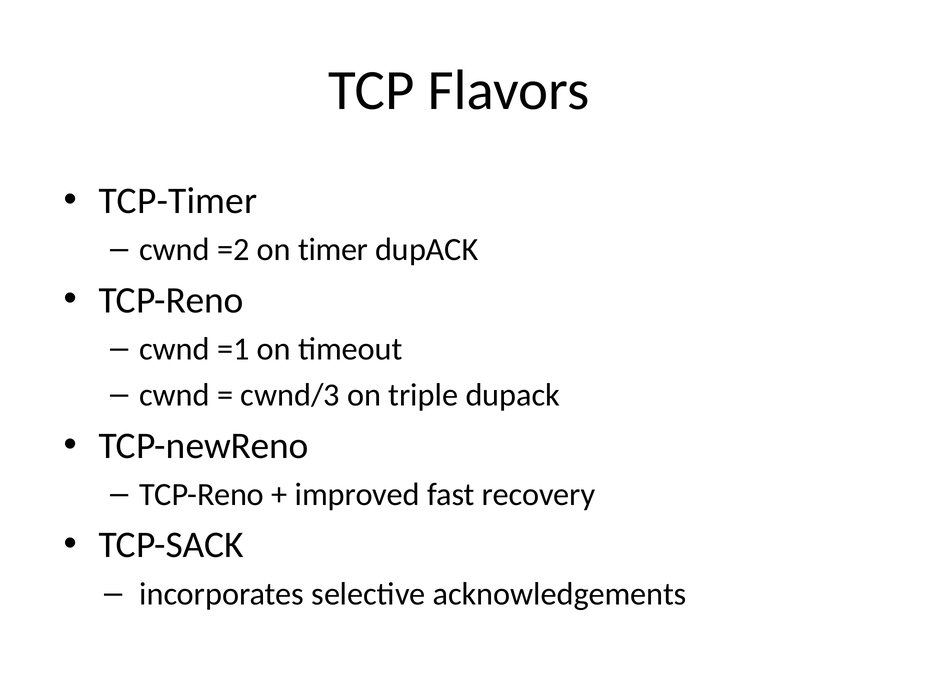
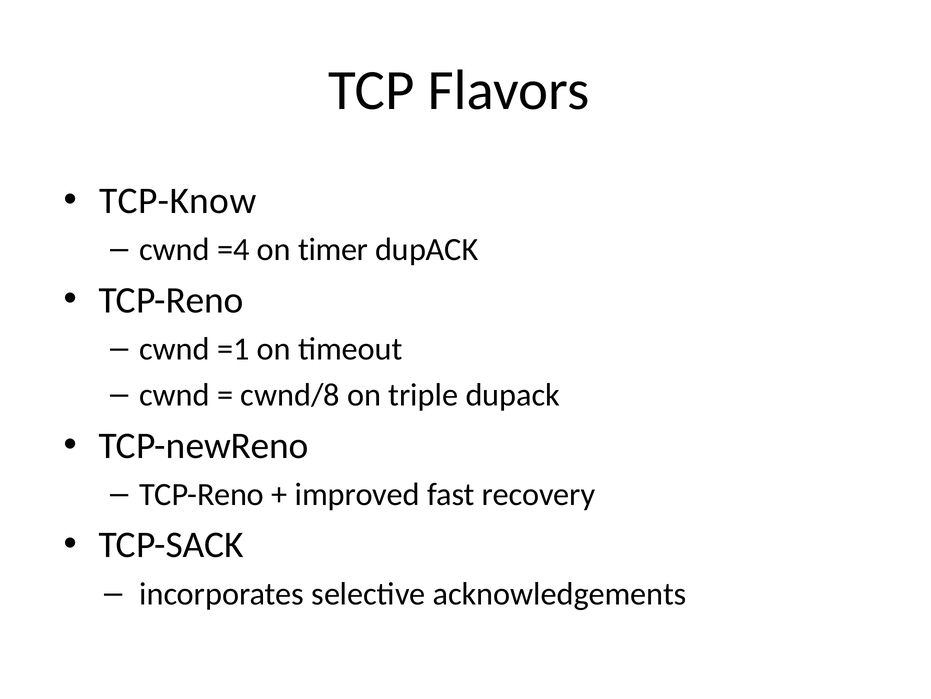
TCP-Timer: TCP-Timer -> TCP-Know
=2: =2 -> =4
cwnd/3: cwnd/3 -> cwnd/8
